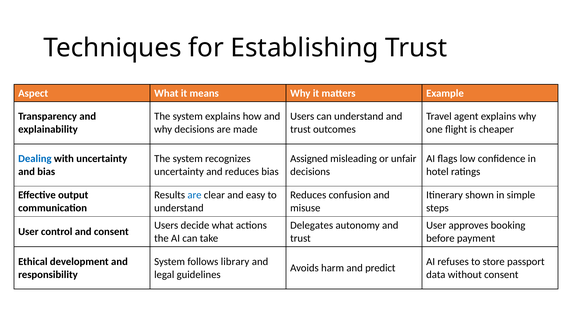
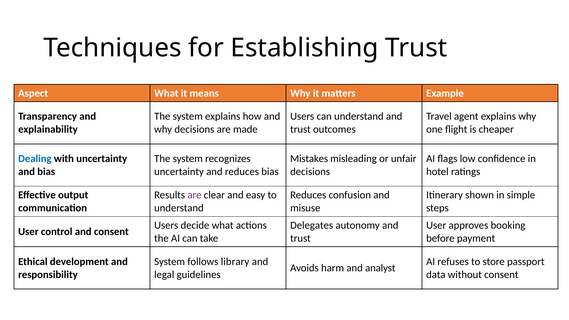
Assigned: Assigned -> Mistakes
are at (194, 195) colour: blue -> purple
predict: predict -> analyst
